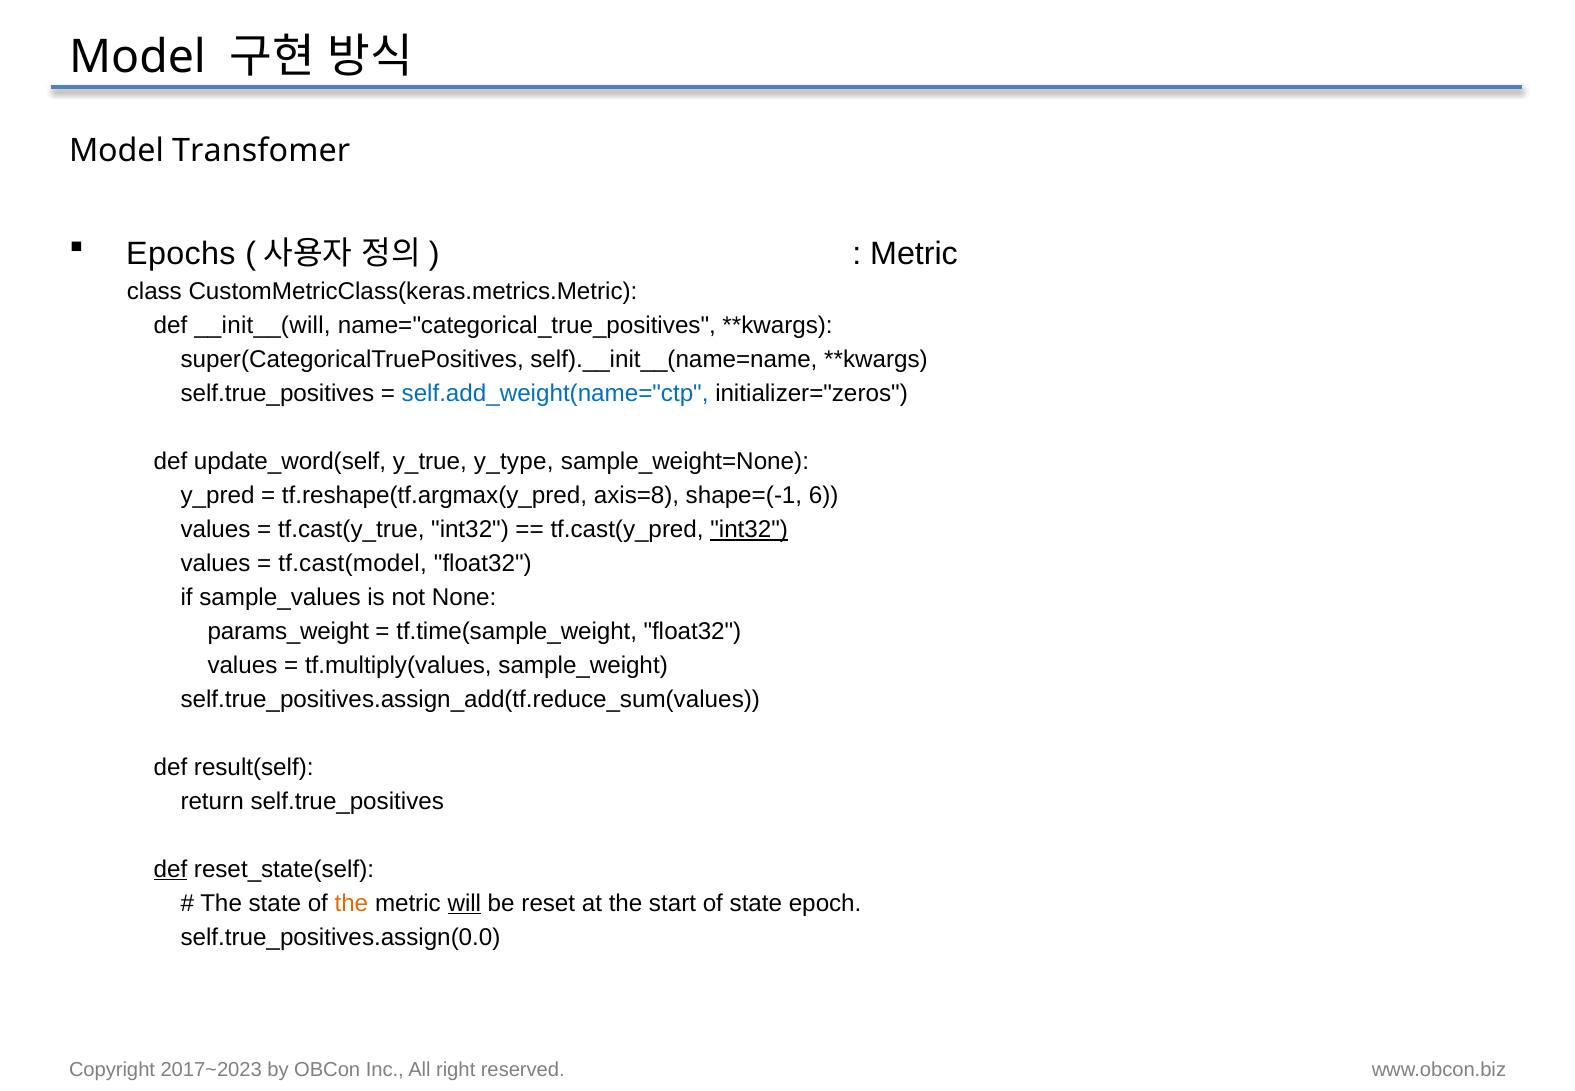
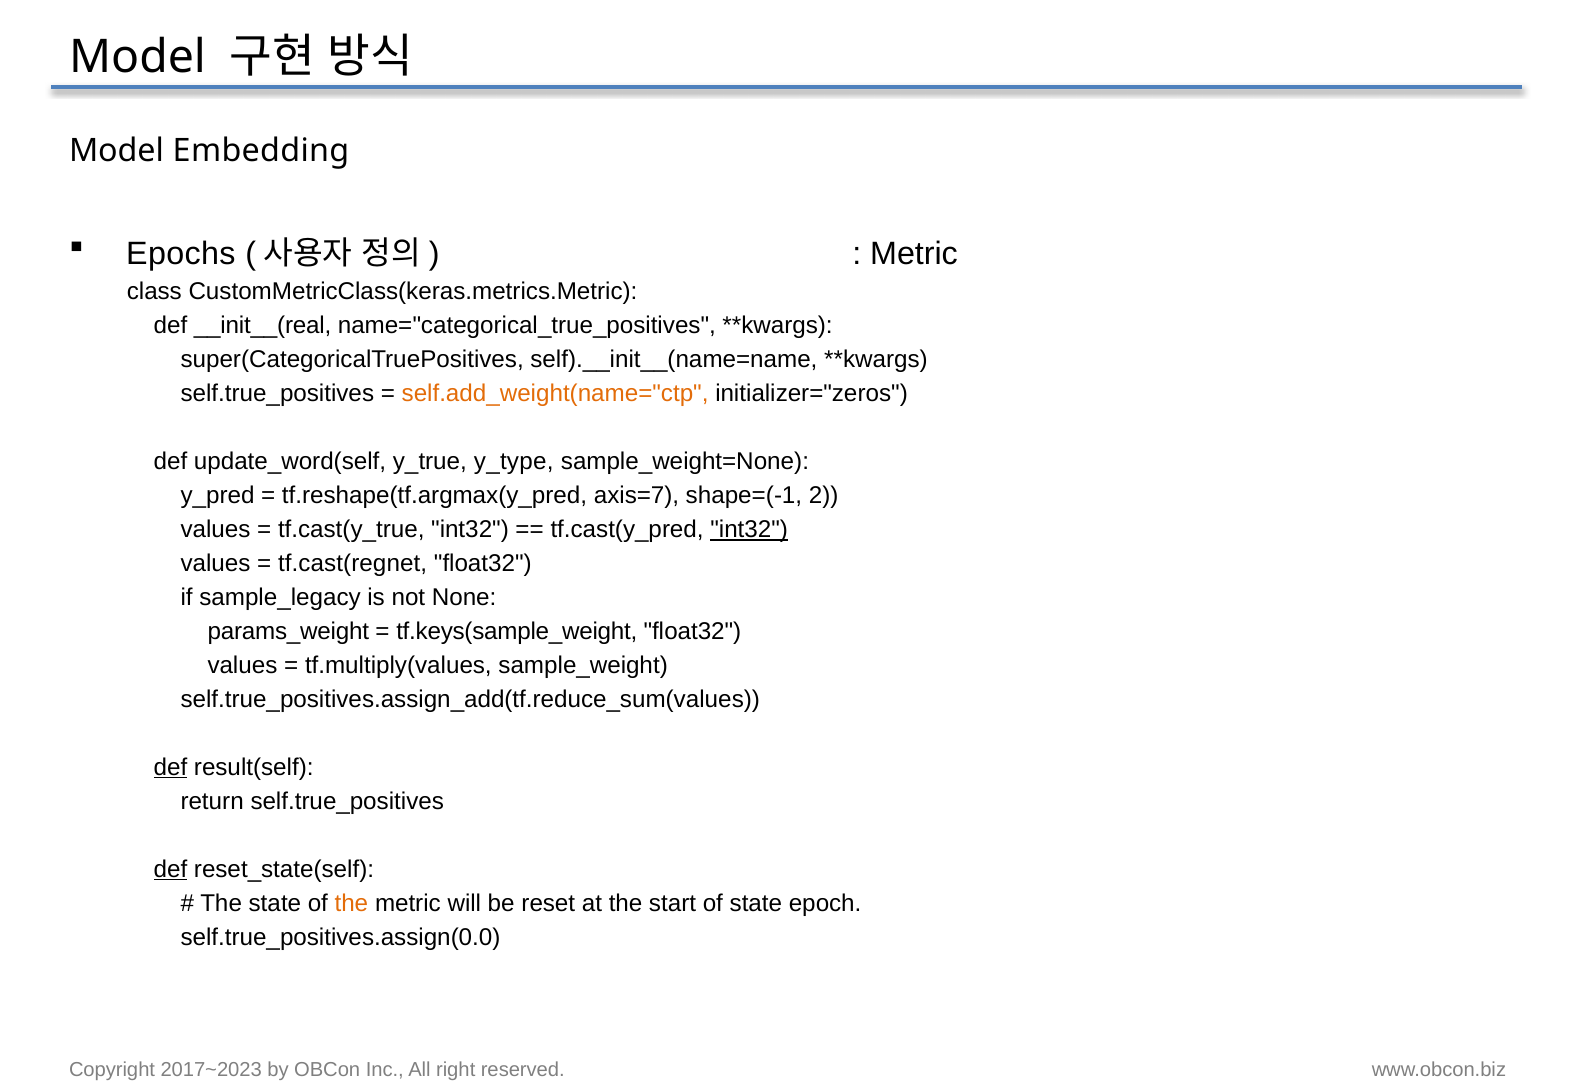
Transfomer: Transfomer -> Embedding
__init__(will: __init__(will -> __init__(real
self.add_weight(name="ctp colour: blue -> orange
axis=8: axis=8 -> axis=7
6: 6 -> 2
tf.cast(model: tf.cast(model -> tf.cast(regnet
sample_values: sample_values -> sample_legacy
tf.time(sample_weight: tf.time(sample_weight -> tf.keys(sample_weight
def at (171, 767) underline: none -> present
will underline: present -> none
